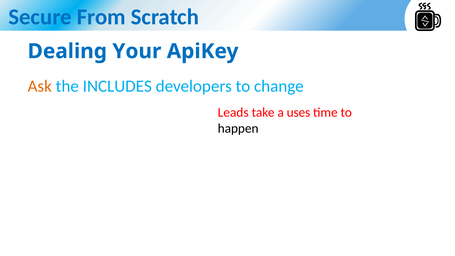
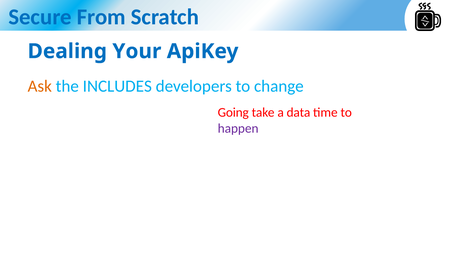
Leads: Leads -> Going
uses: uses -> data
happen colour: black -> purple
